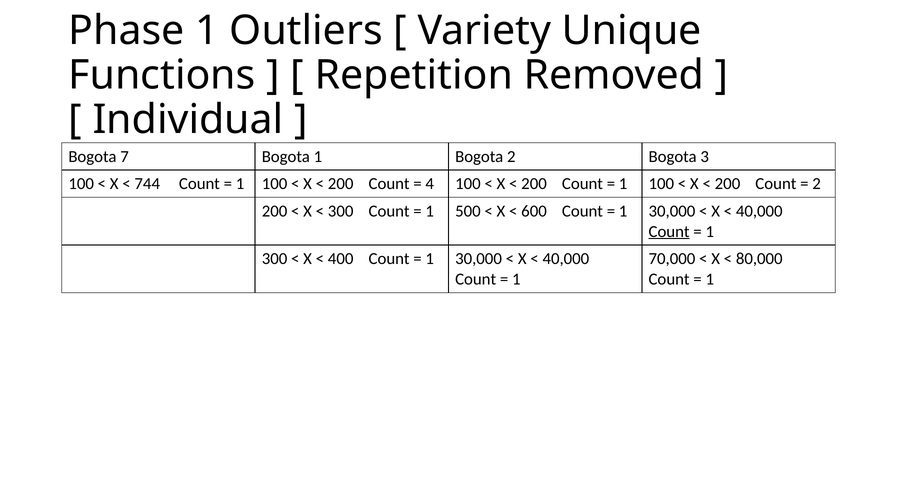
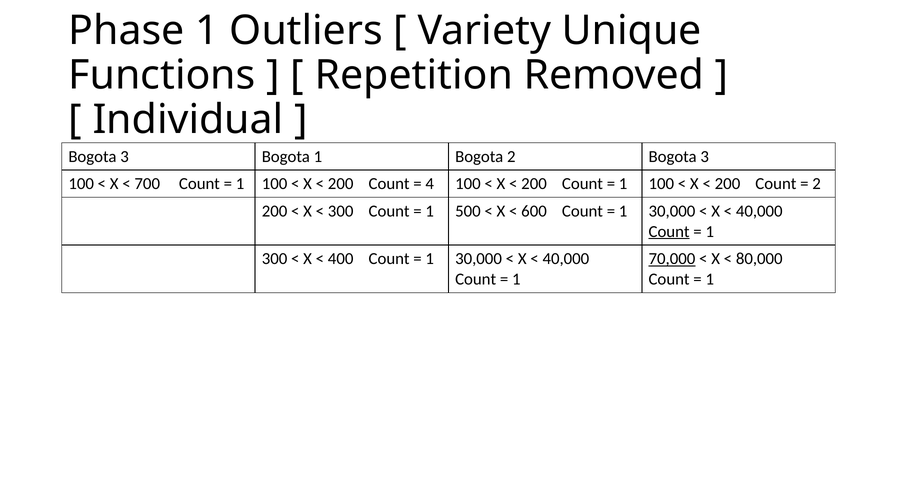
7 at (125, 157): 7 -> 3
744: 744 -> 700
70,000 underline: none -> present
